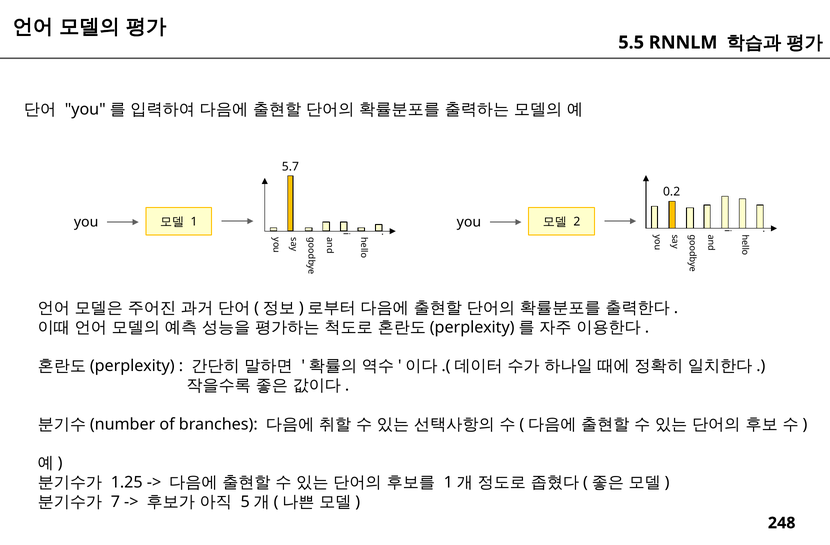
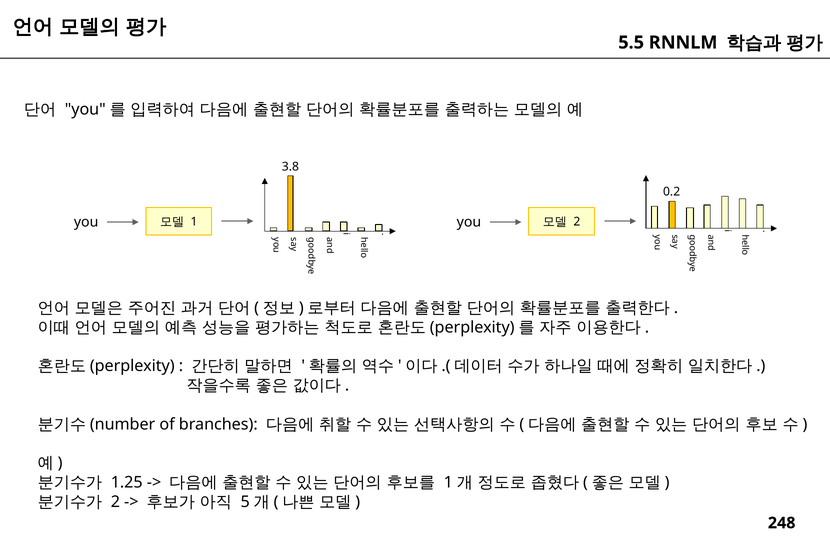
5.7: 5.7 -> 3.8
7 at (115, 502): 7 -> 2
